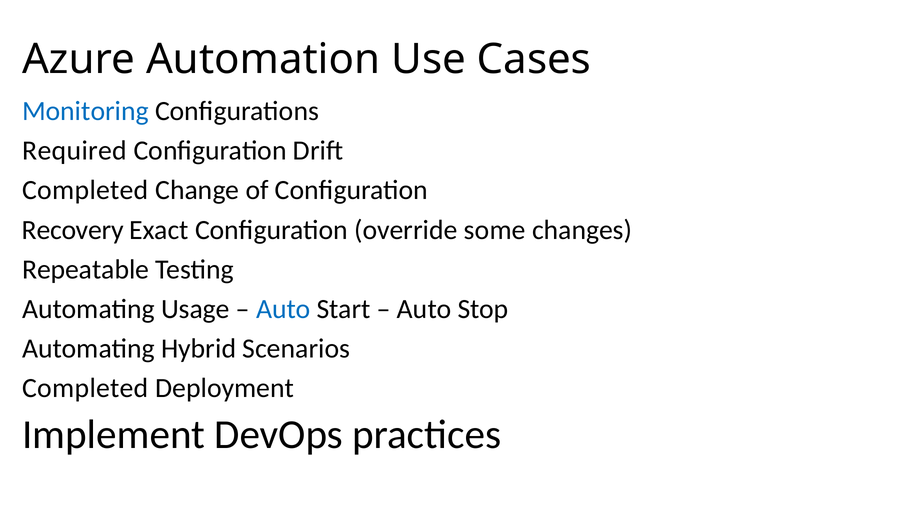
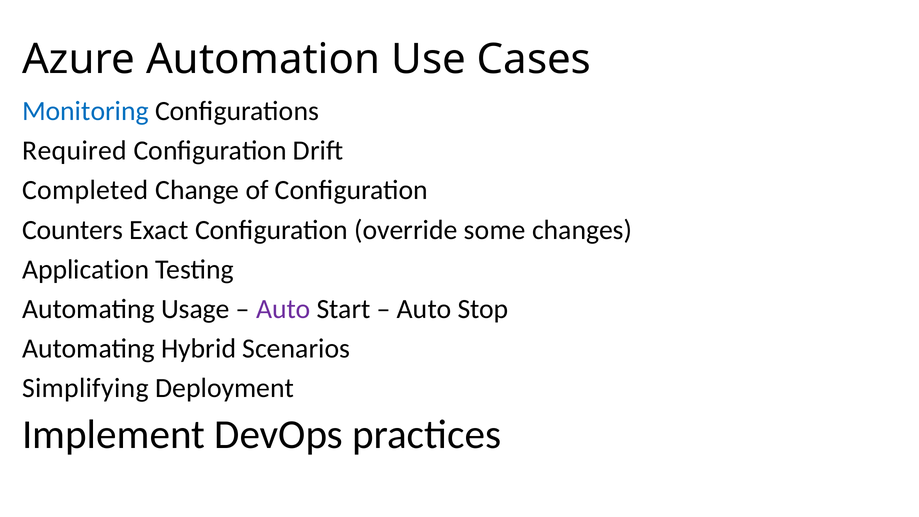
Recovery: Recovery -> Counters
Repeatable: Repeatable -> Application
Auto at (283, 309) colour: blue -> purple
Completed at (85, 388): Completed -> Simplifying
